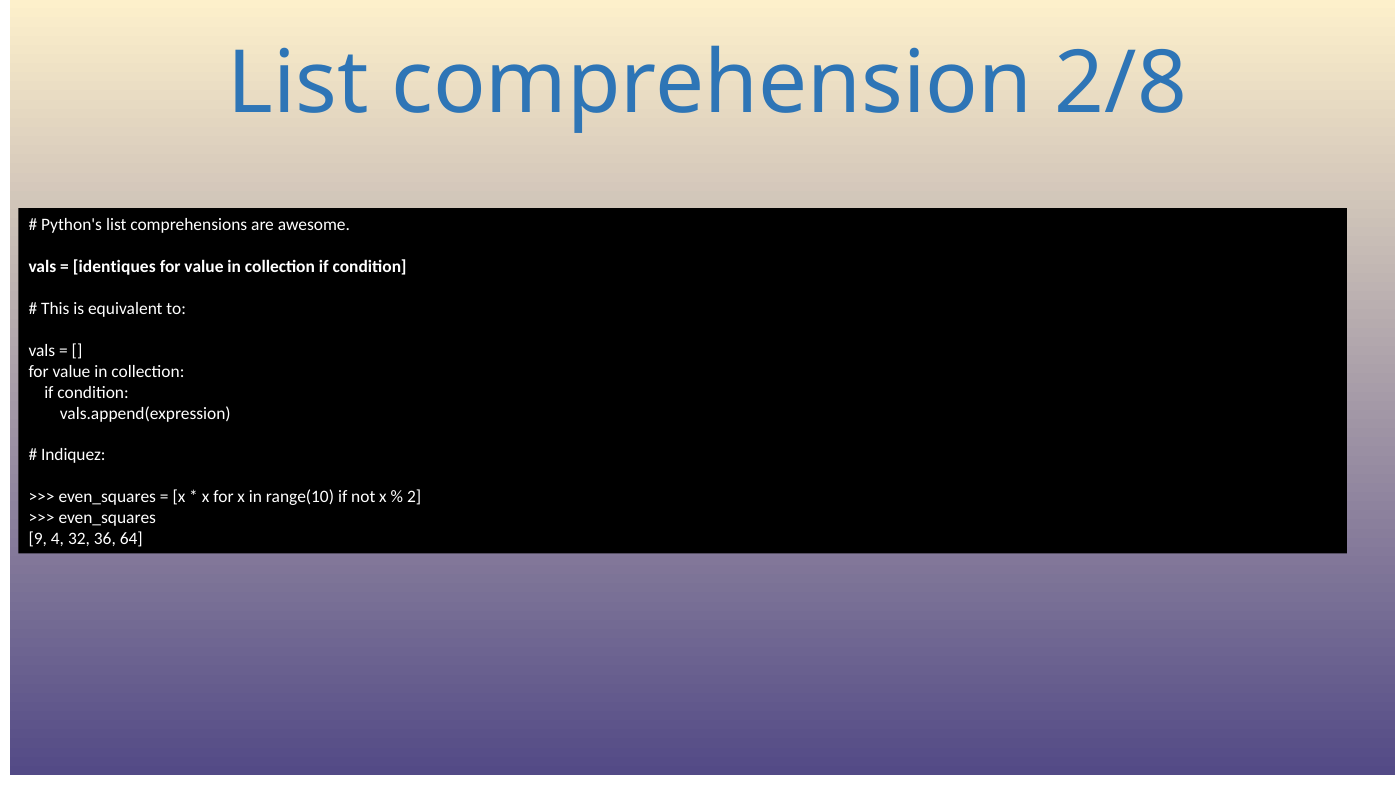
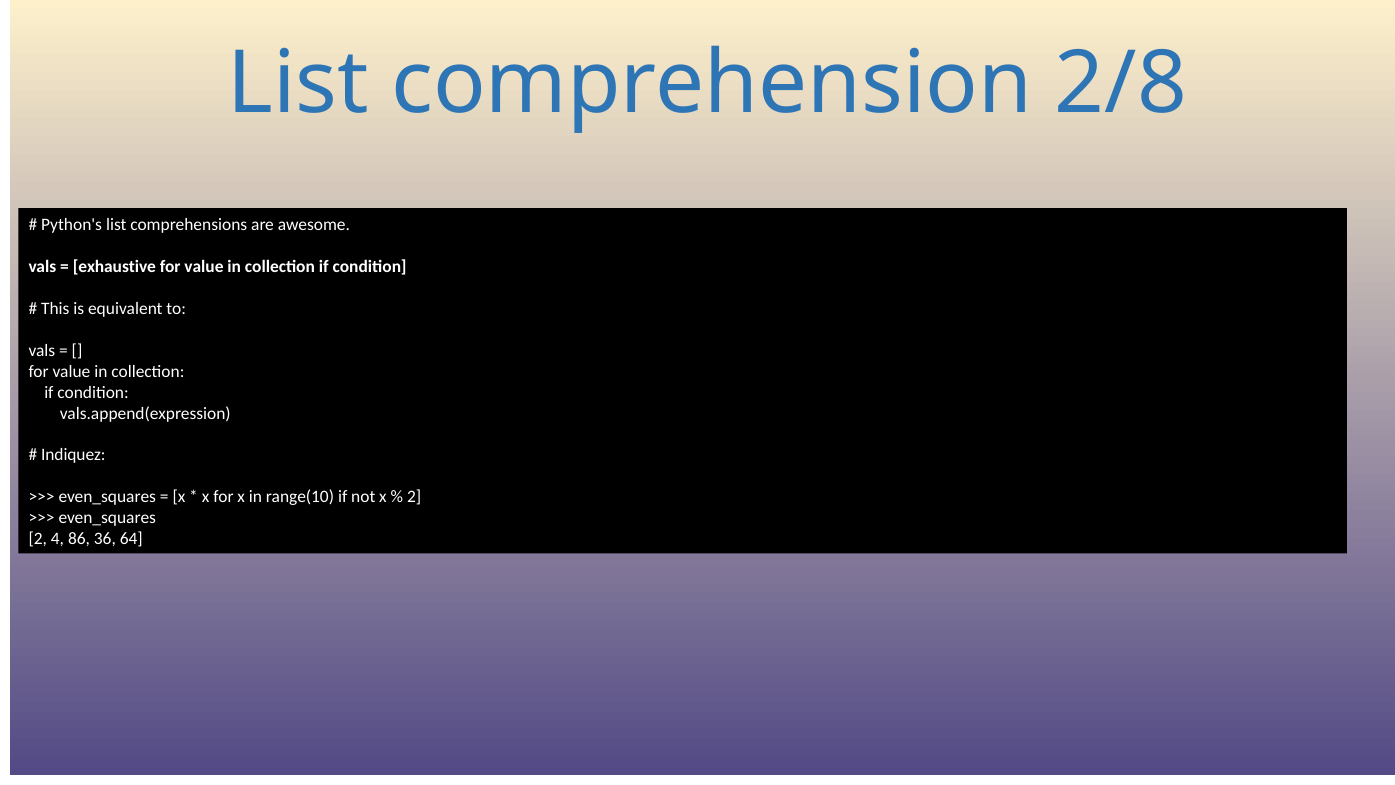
identiques: identiques -> exhaustive
9 at (38, 539): 9 -> 2
32: 32 -> 86
